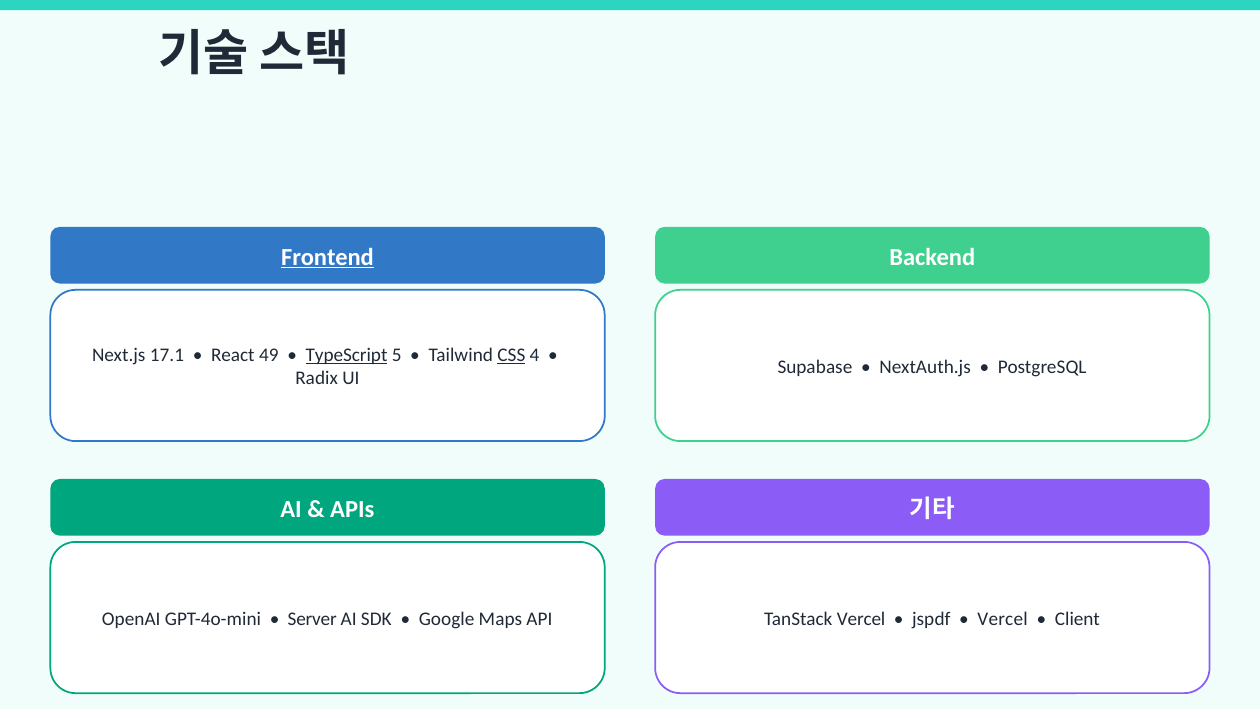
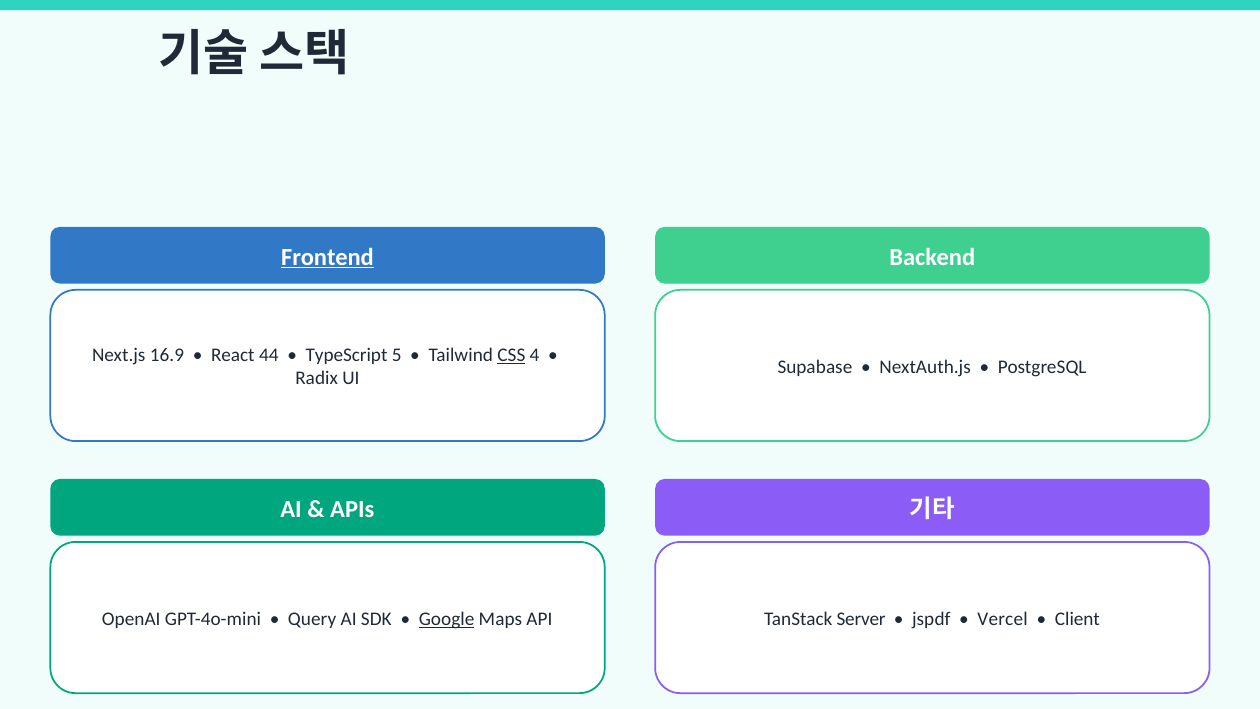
17.1: 17.1 -> 16.9
49: 49 -> 44
TypeScript underline: present -> none
Server: Server -> Query
Google underline: none -> present
TanStack Vercel: Vercel -> Server
